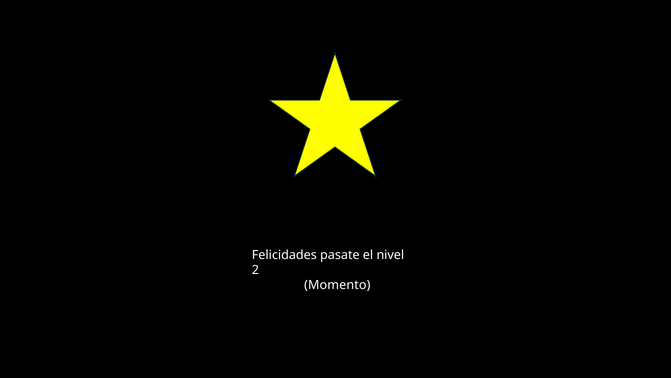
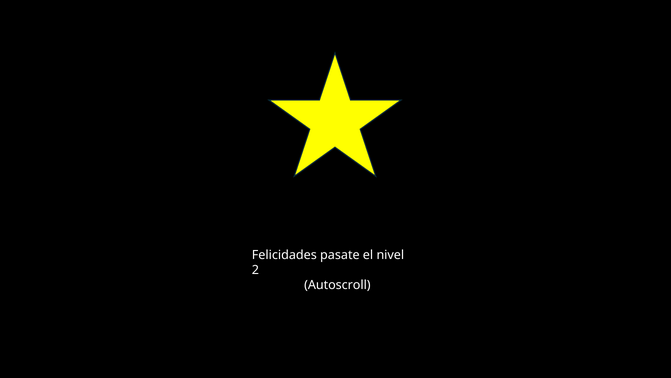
Momento: Momento -> Autoscroll
